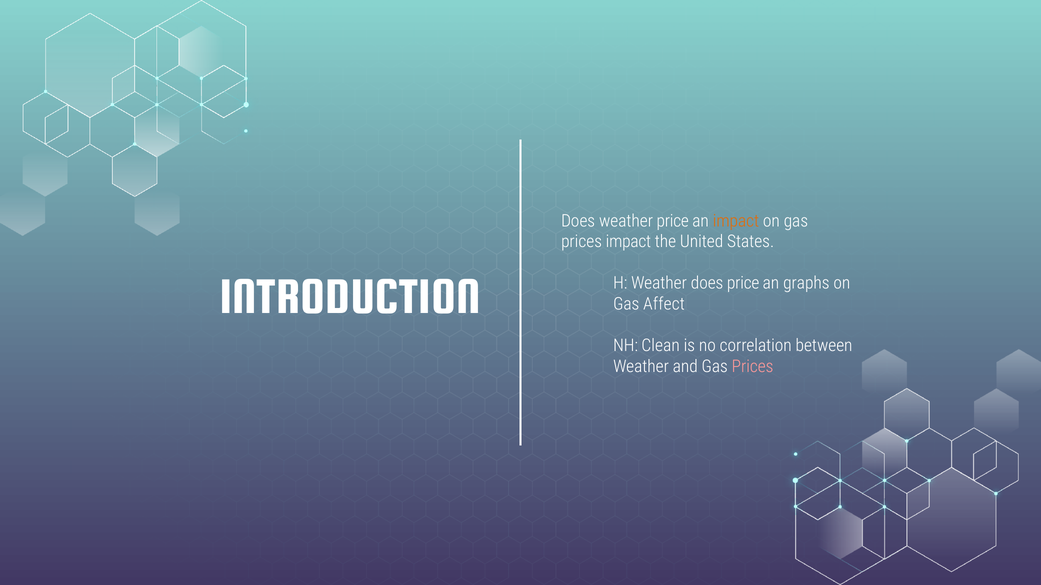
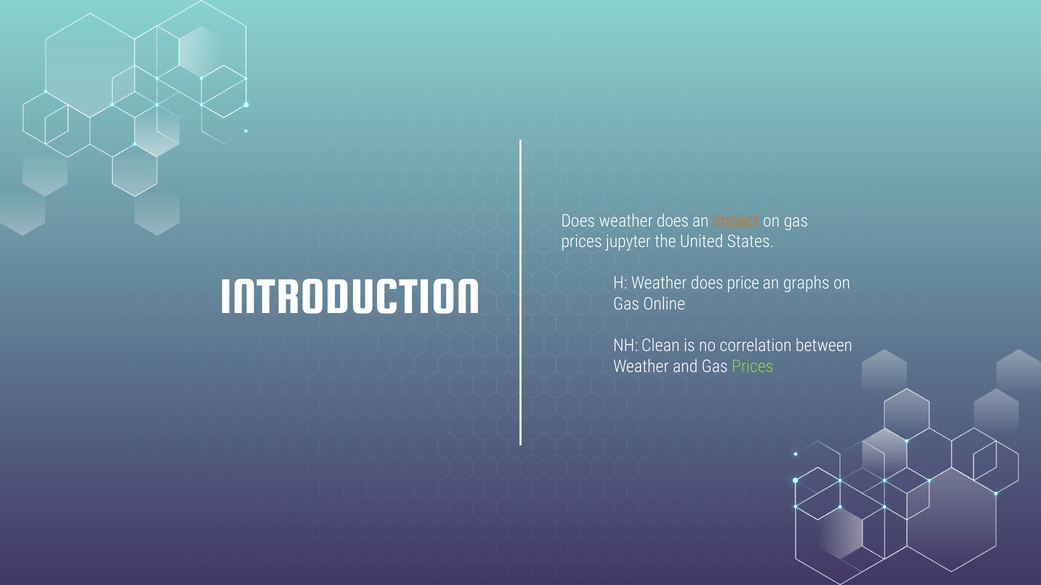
Does weather price: price -> does
prices impact: impact -> jupyter
Affect: Affect -> Online
Prices at (753, 367) colour: pink -> light green
